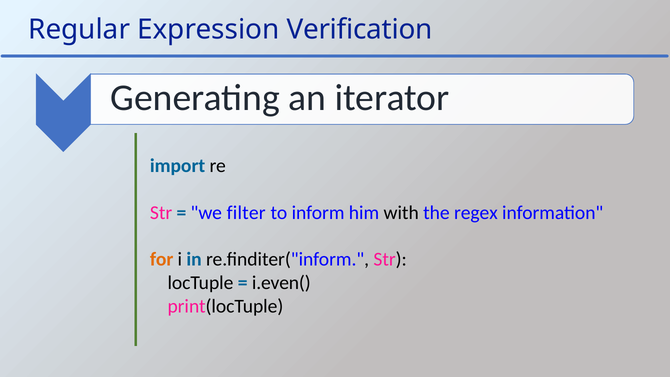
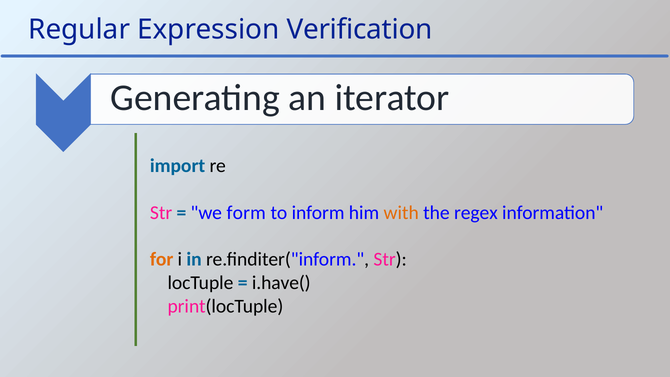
filter: filter -> form
with colour: black -> orange
i.even(: i.even( -> i.have(
